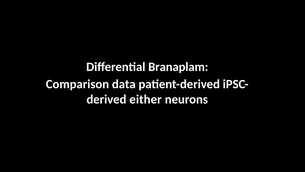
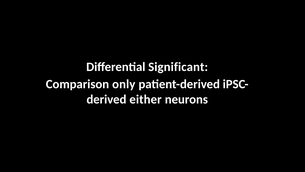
Branaplam: Branaplam -> Significant
data: data -> only
